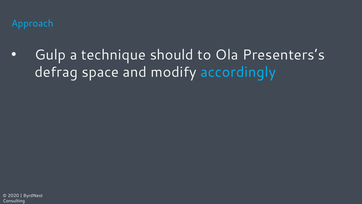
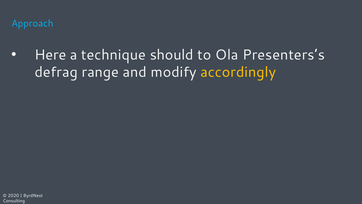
Gulp: Gulp -> Here
space: space -> range
accordingly colour: light blue -> yellow
